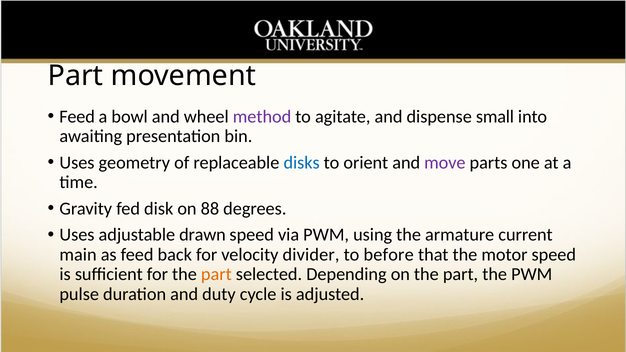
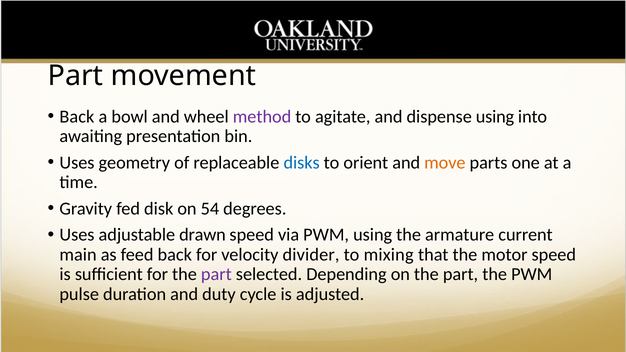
Feed at (77, 117): Feed -> Back
dispense small: small -> using
move colour: purple -> orange
88: 88 -> 54
before: before -> mixing
part at (216, 274) colour: orange -> purple
